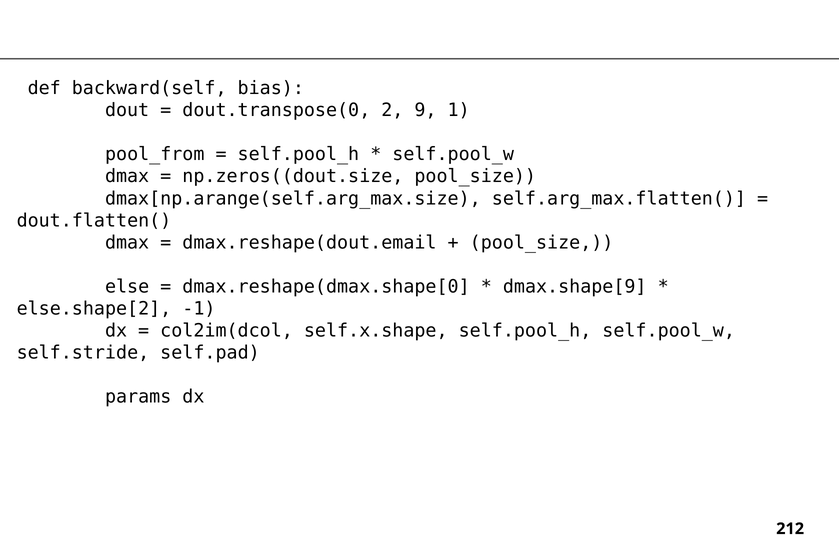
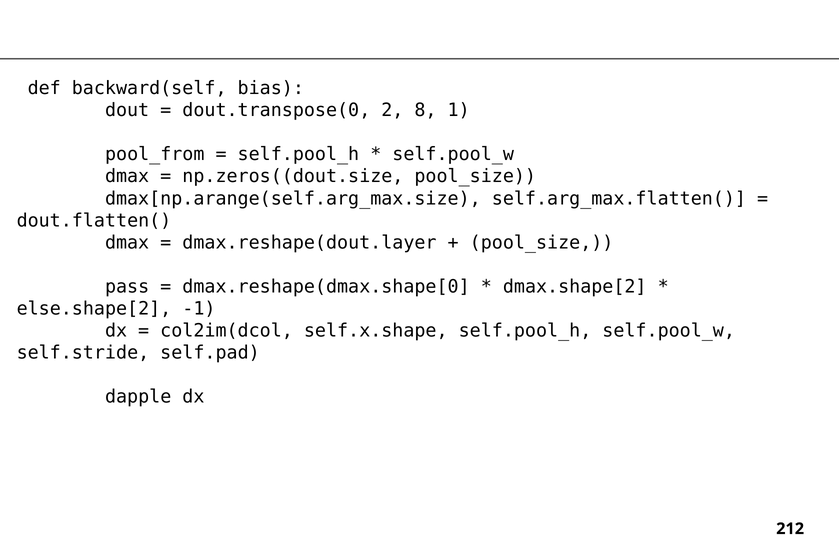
9: 9 -> 8
dmax.reshape(dout.email: dmax.reshape(dout.email -> dmax.reshape(dout.layer
else: else -> pass
dmax.shape[9: dmax.shape[9 -> dmax.shape[2
params: params -> dapple
